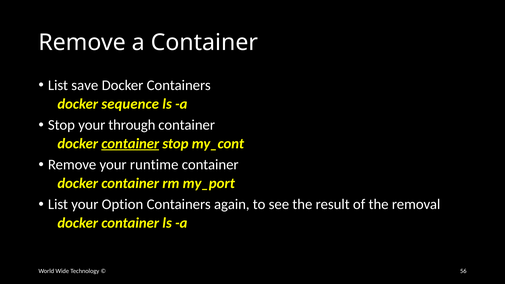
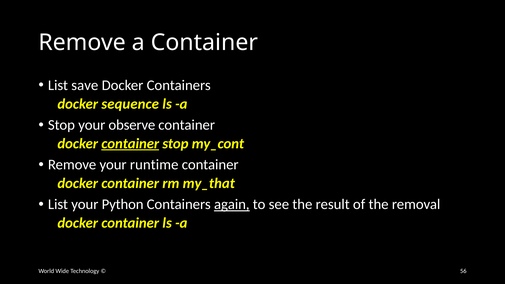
through: through -> observe
my_port: my_port -> my_that
Option: Option -> Python
again underline: none -> present
